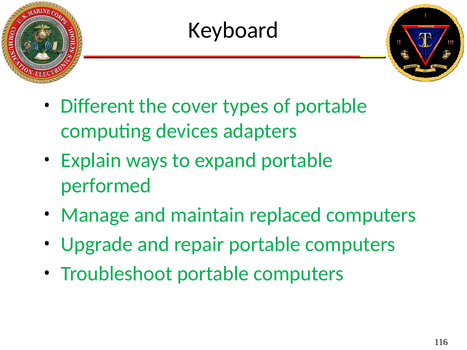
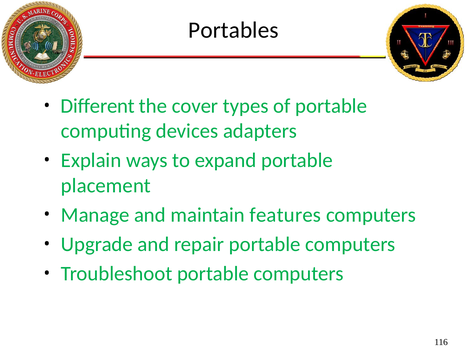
Keyboard: Keyboard -> Portables
performed: performed -> placement
replaced: replaced -> features
